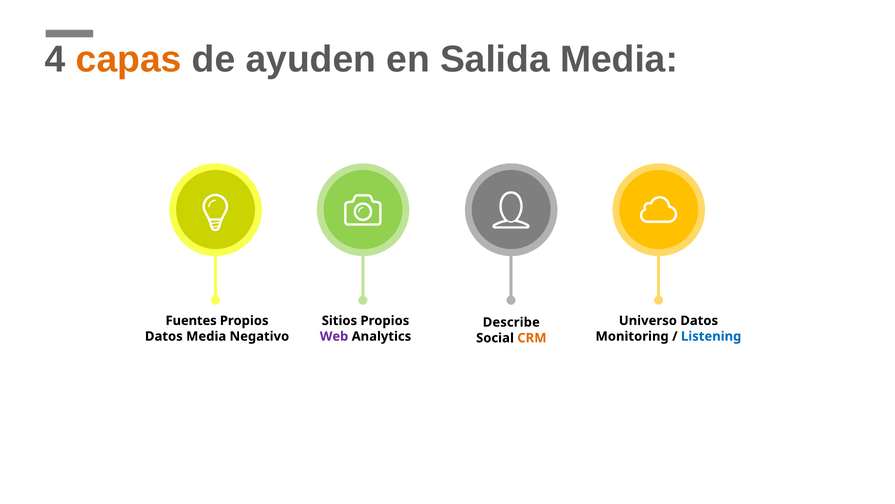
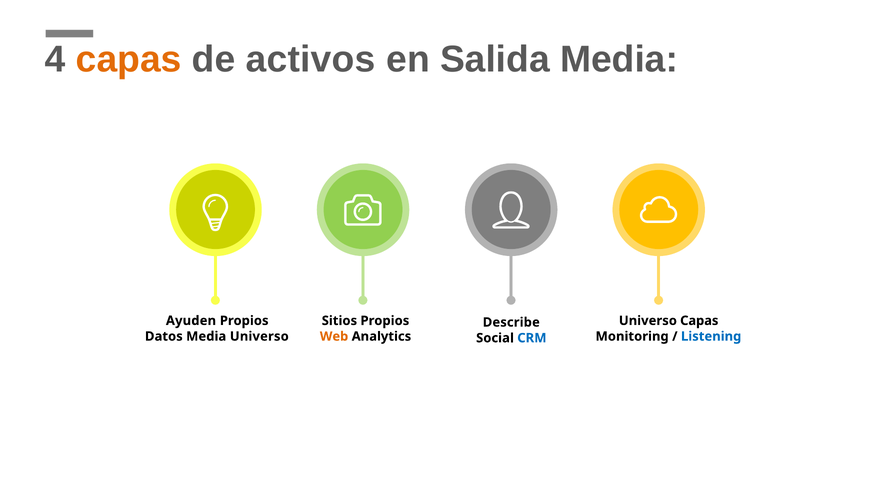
ayuden: ayuden -> activos
Fuentes: Fuentes -> Ayuden
Universo Datos: Datos -> Capas
Media Negativo: Negativo -> Universo
Web colour: purple -> orange
CRM colour: orange -> blue
